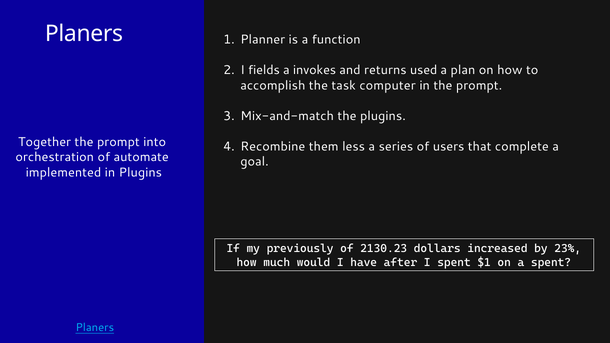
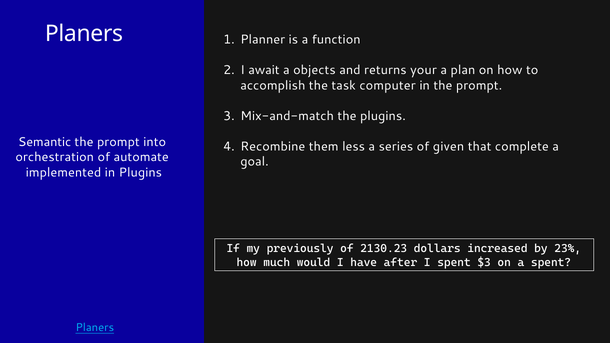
fields: fields -> await
invokes: invokes -> objects
used: used -> your
Together: Together -> Semantic
users: users -> given
$1: $1 -> $3
